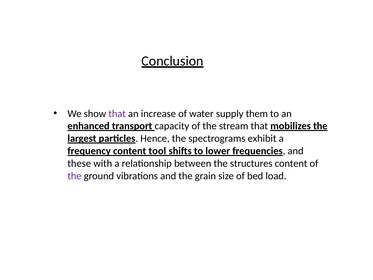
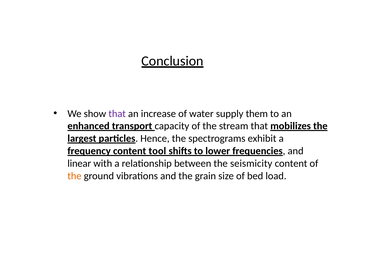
these: these -> linear
structures: structures -> seismicity
the at (74, 176) colour: purple -> orange
